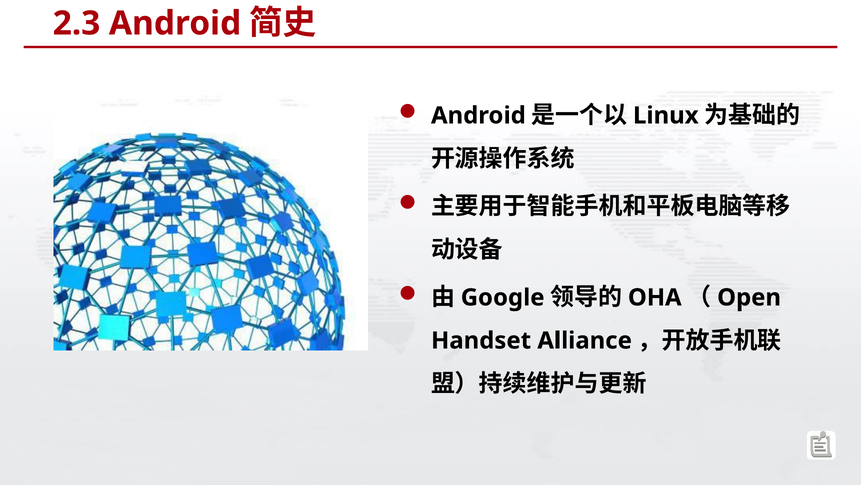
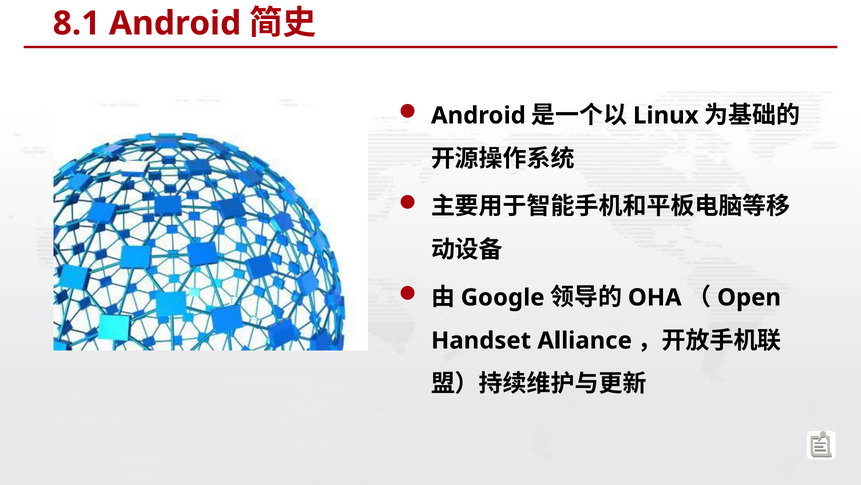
2.3: 2.3 -> 8.1
